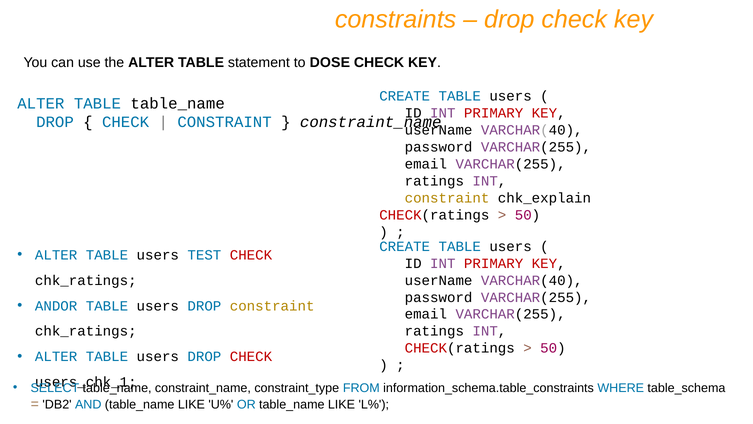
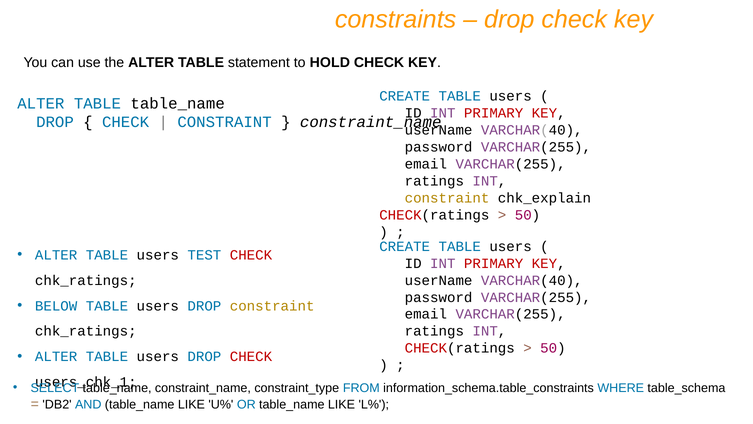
DOSE: DOSE -> HOLD
ANDOR: ANDOR -> BELOW
